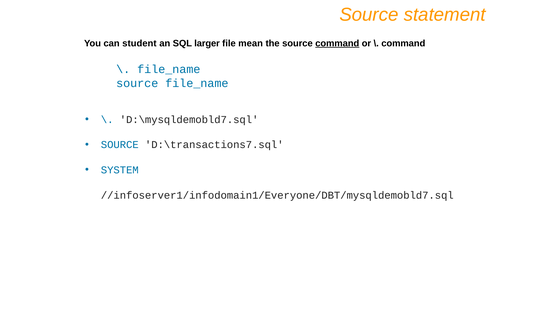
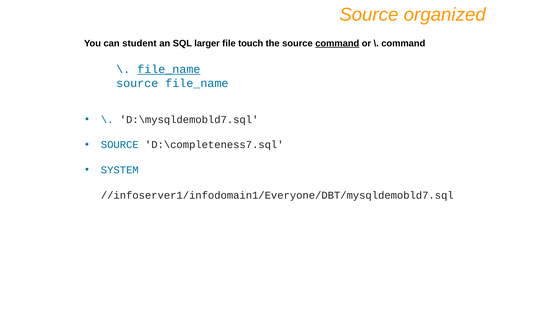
statement: statement -> organized
mean: mean -> touch
file_name at (169, 69) underline: none -> present
D:\transactions7.sql: D:\transactions7.sql -> D:\completeness7.sql
